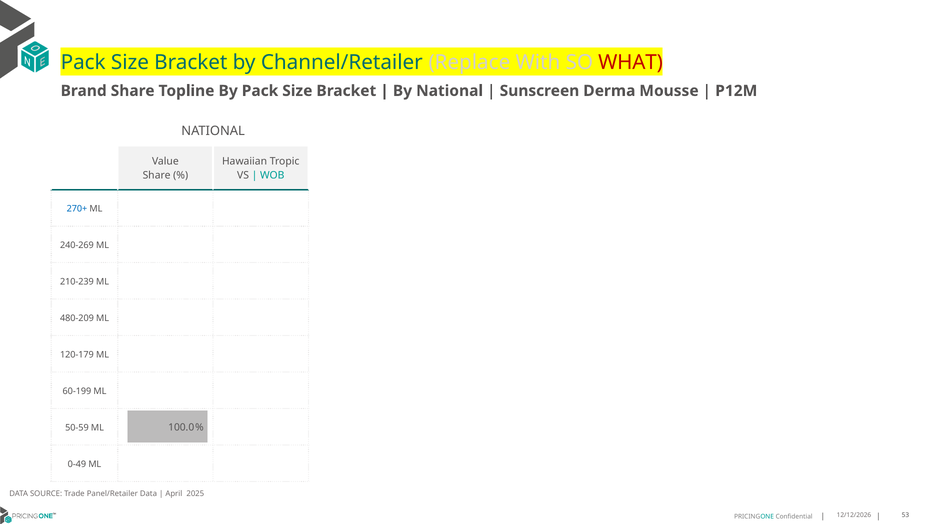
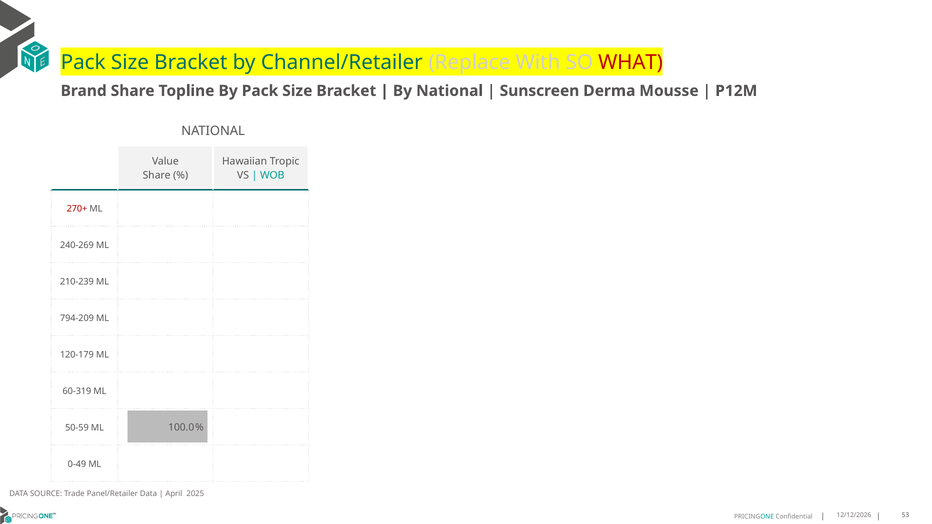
270+ colour: blue -> red
480-209: 480-209 -> 794-209
60-199: 60-199 -> 60-319
